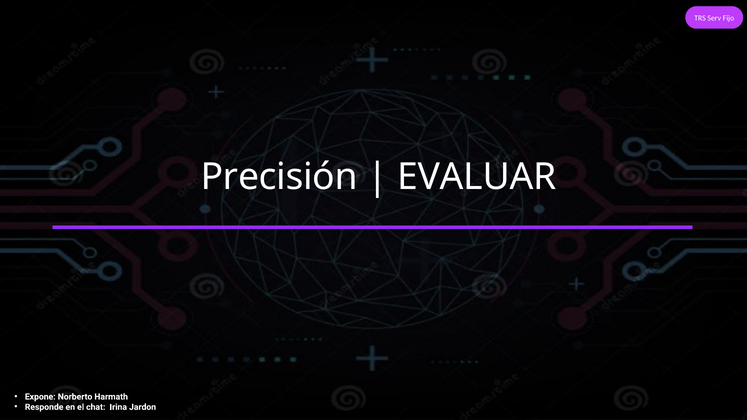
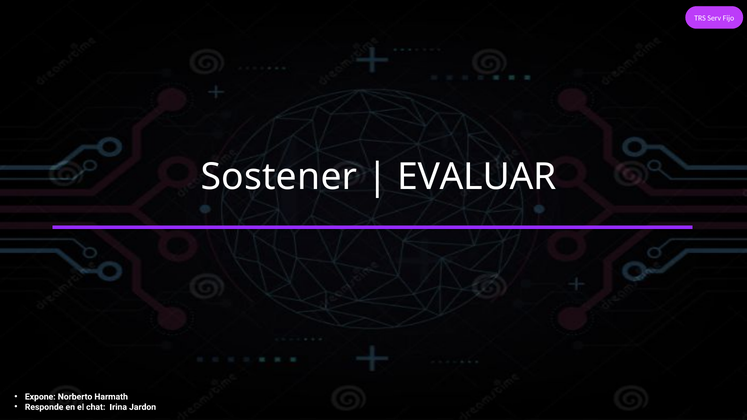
Precisión: Precisión -> Sostener
